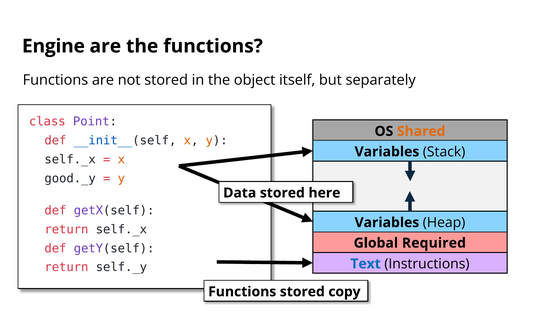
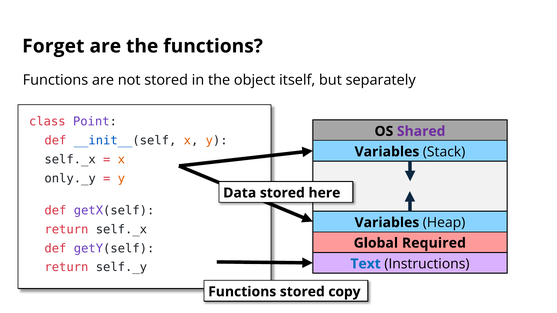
Engine: Engine -> Forget
Shared colour: orange -> purple
good._y: good._y -> only._y
